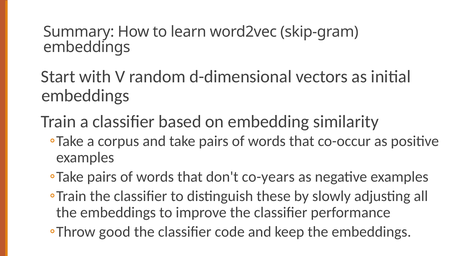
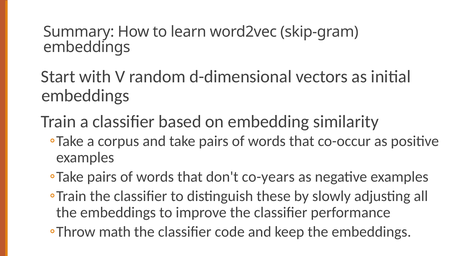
good: good -> math
